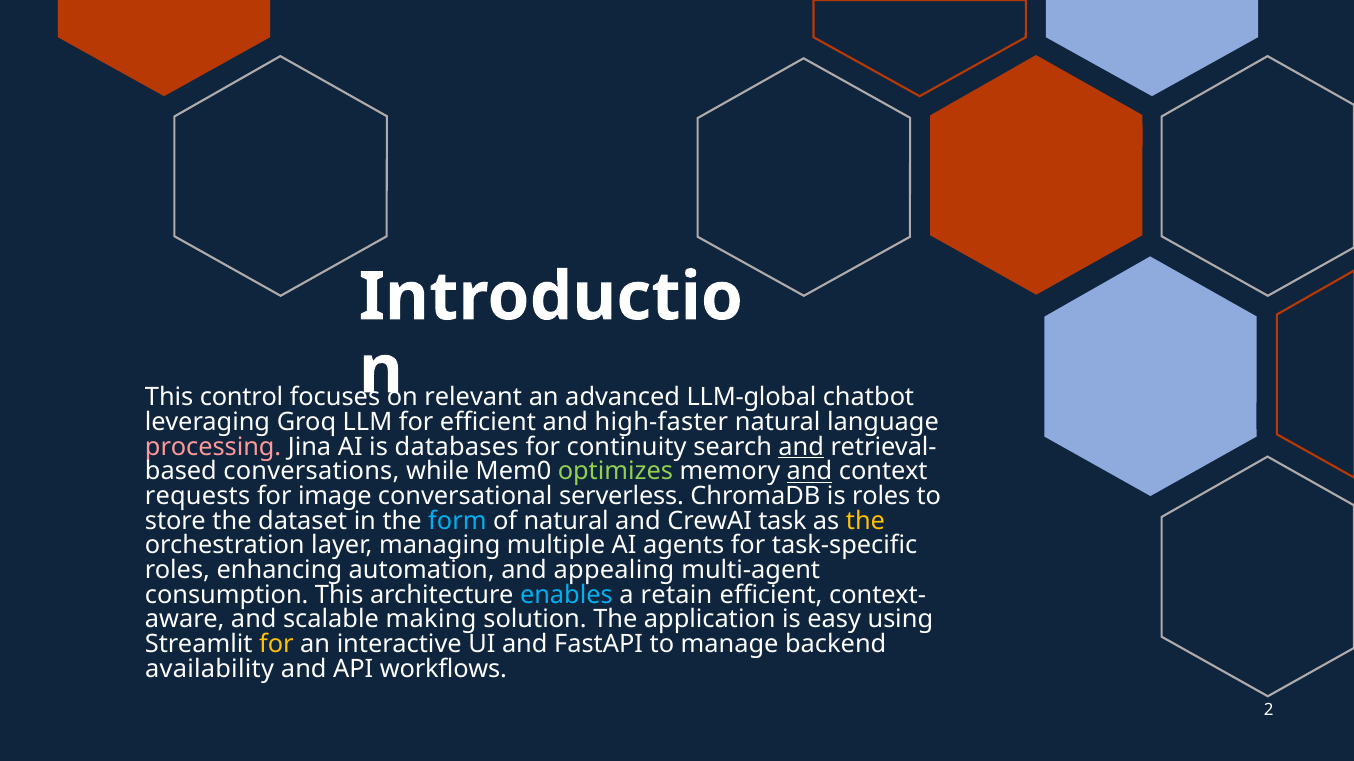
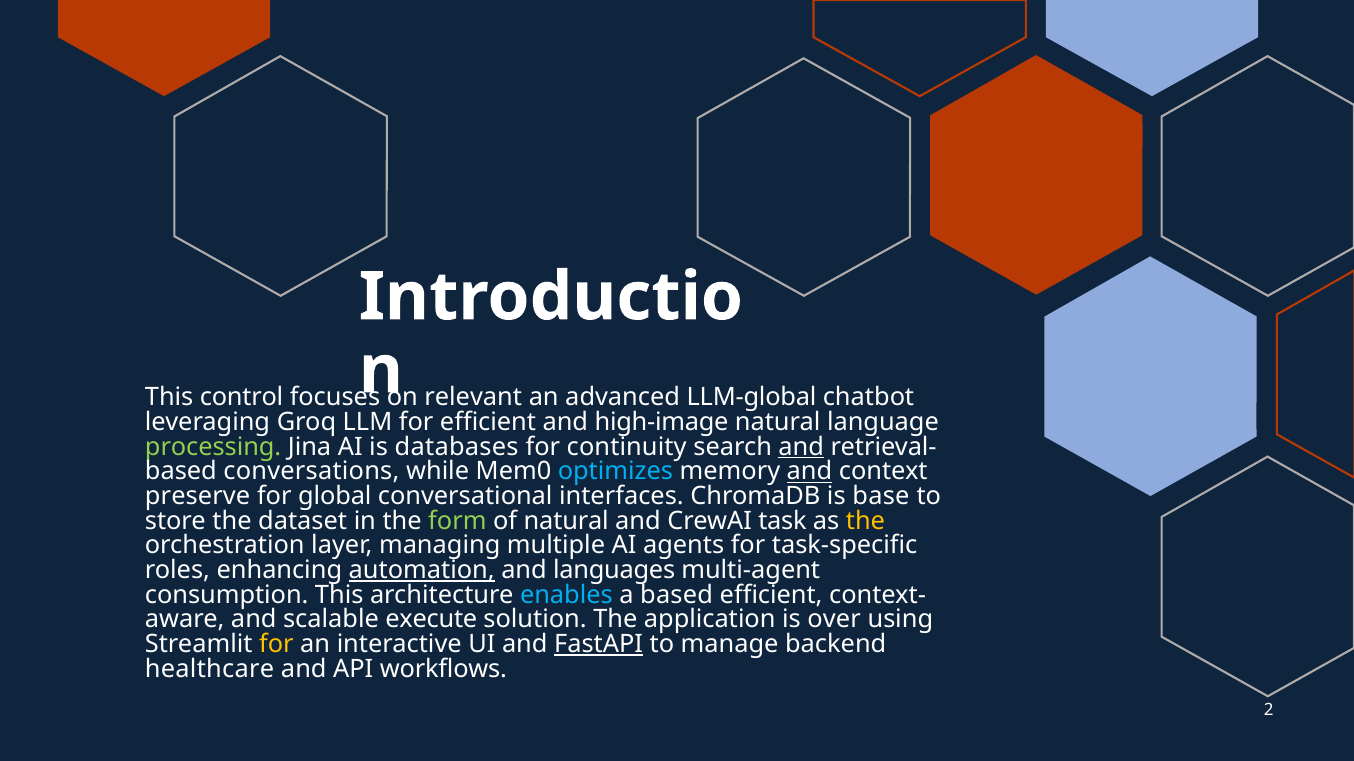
high-faster: high-faster -> high-image
processing colour: pink -> light green
optimizes colour: light green -> light blue
requests: requests -> preserve
image: image -> global
serverless: serverless -> interfaces
is roles: roles -> base
form colour: light blue -> light green
automation underline: none -> present
appealing: appealing -> languages
a retain: retain -> based
making: making -> execute
easy: easy -> over
FastAPI underline: none -> present
availability: availability -> healthcare
